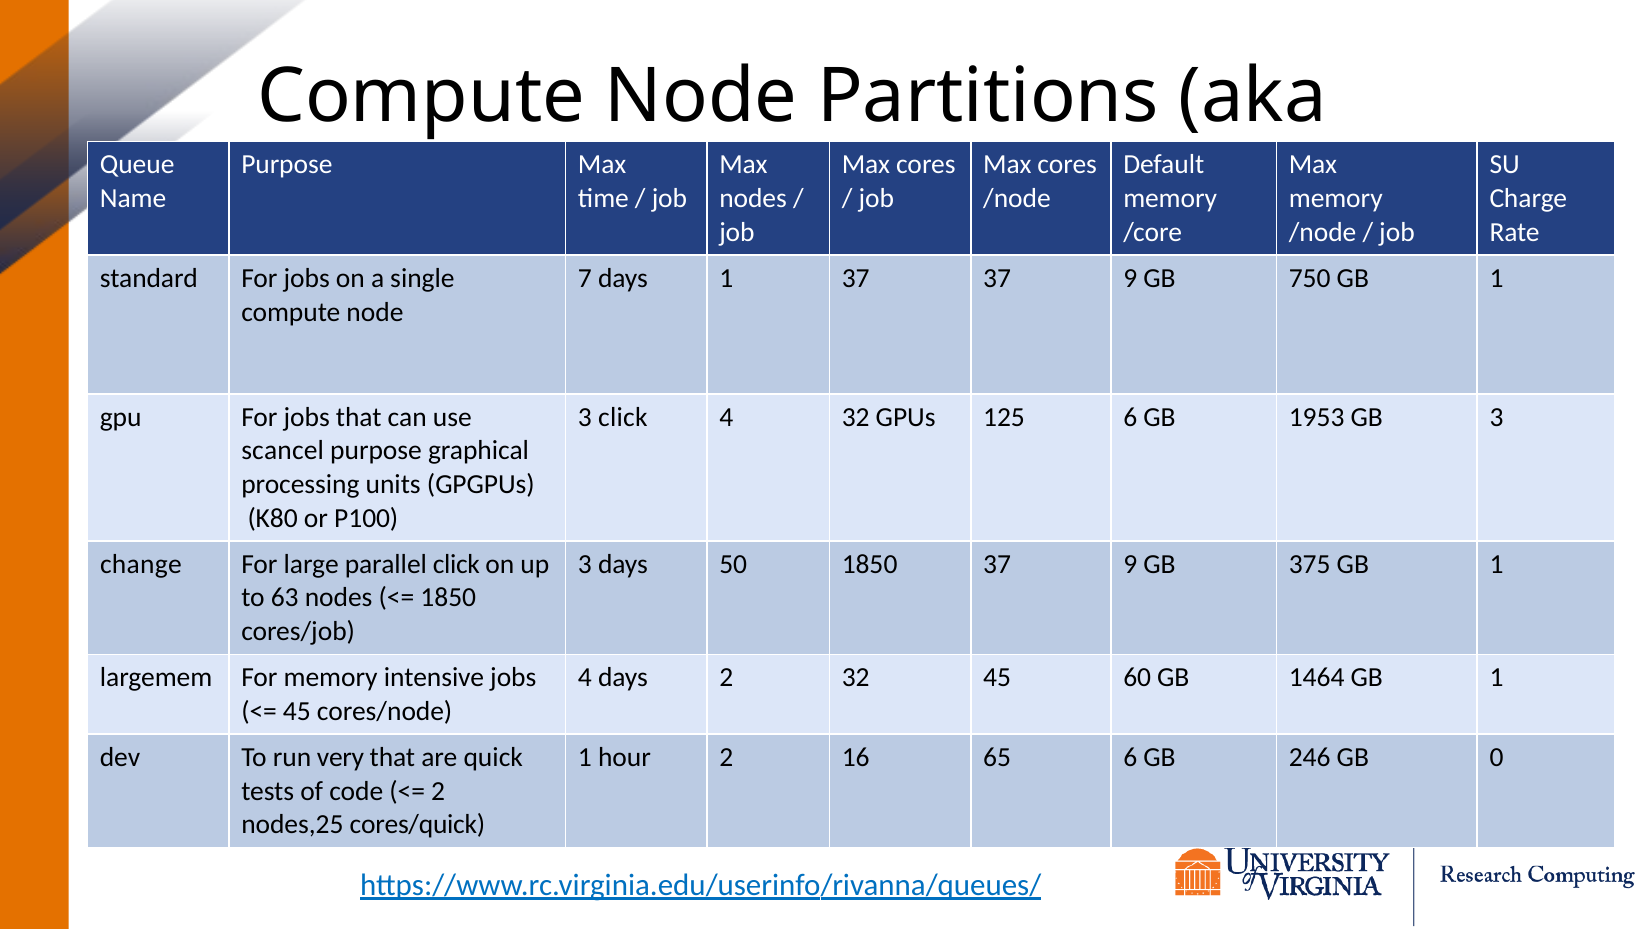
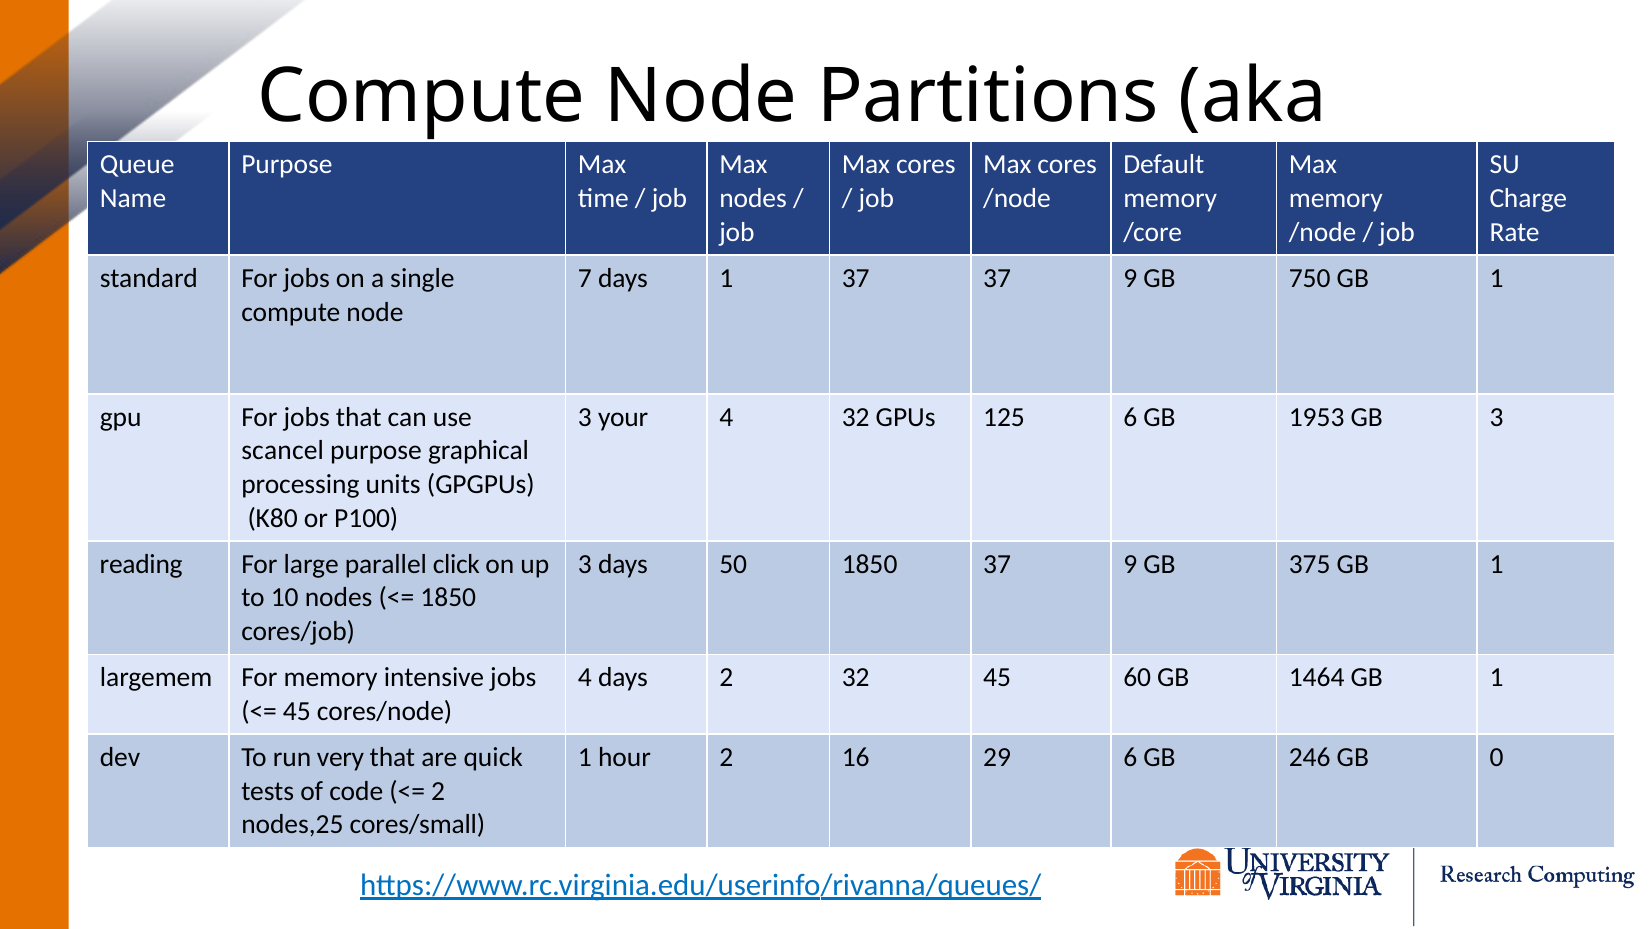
3 click: click -> your
change: change -> reading
63: 63 -> 10
65: 65 -> 29
cores/quick: cores/quick -> cores/small
